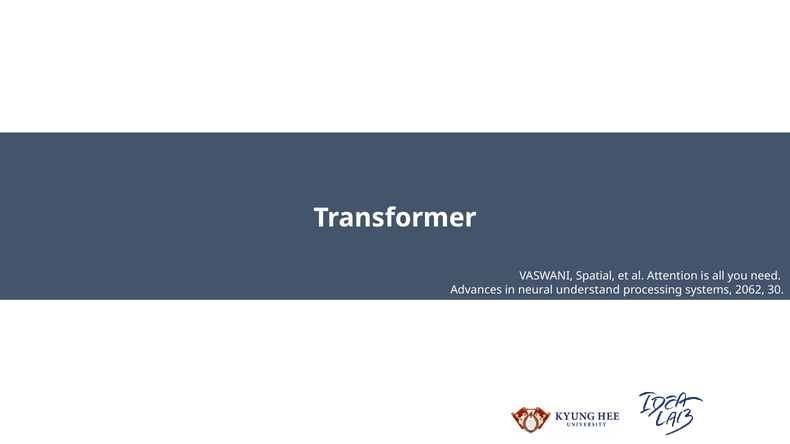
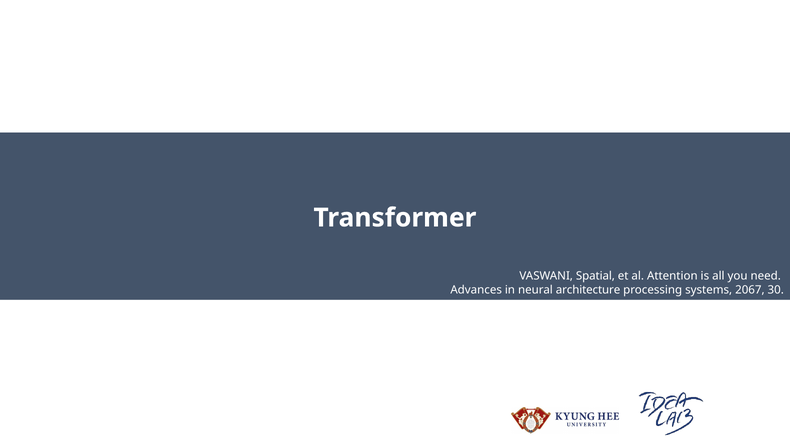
understand: understand -> architecture
2062: 2062 -> 2067
